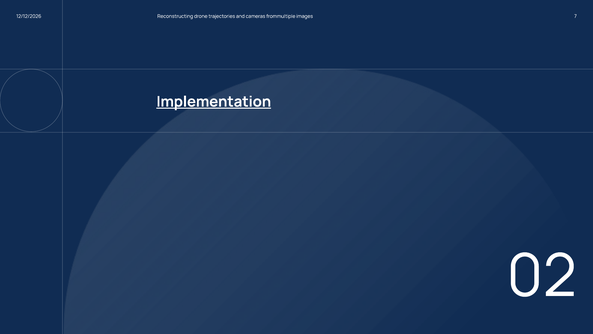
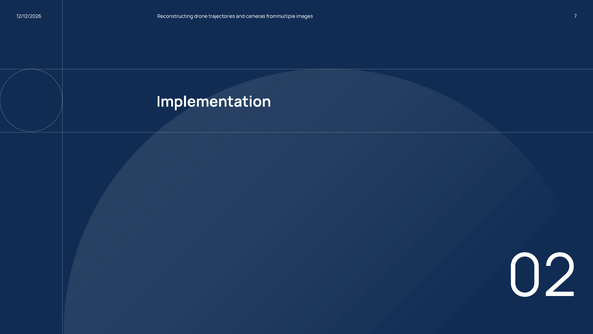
Implementation underline: present -> none
